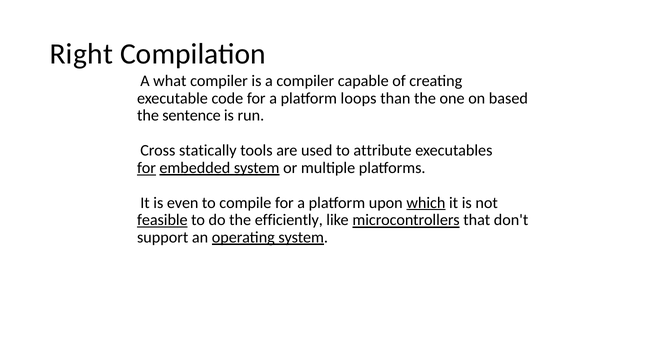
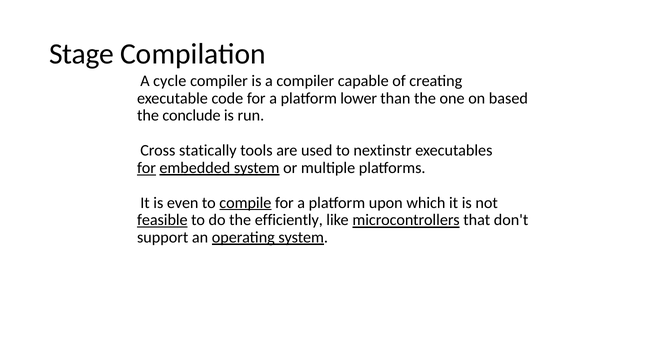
Right: Right -> Stage
what: what -> cycle
loops: loops -> lower
sentence: sentence -> conclude
attribute: attribute -> nextinstr
compile underline: none -> present
which underline: present -> none
